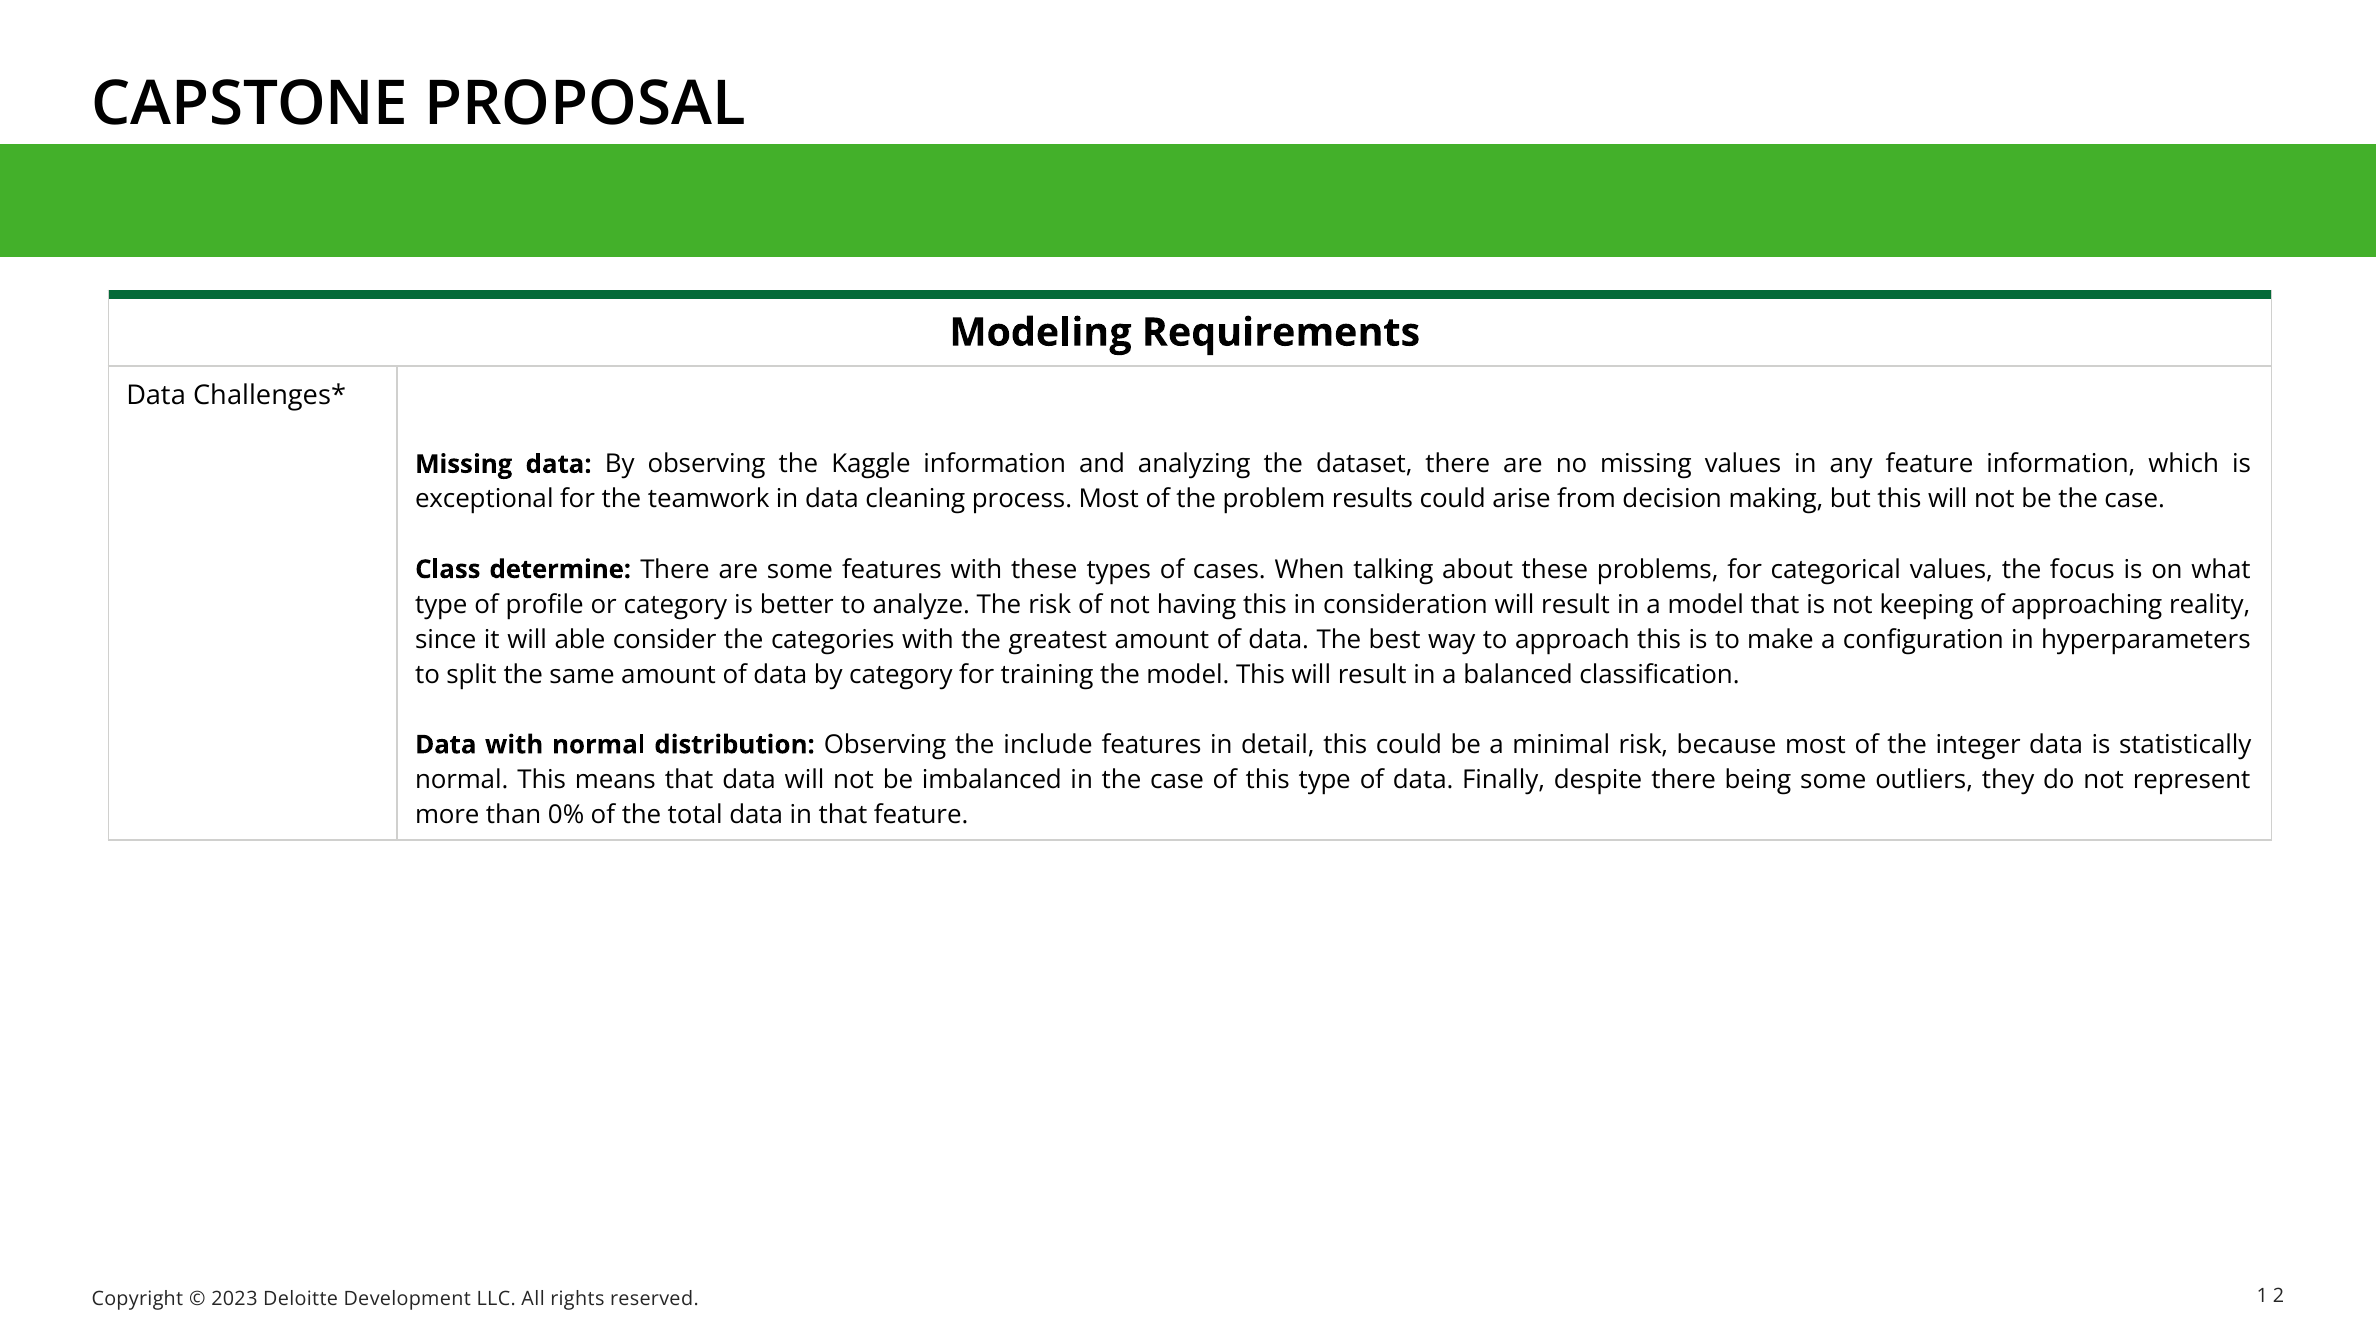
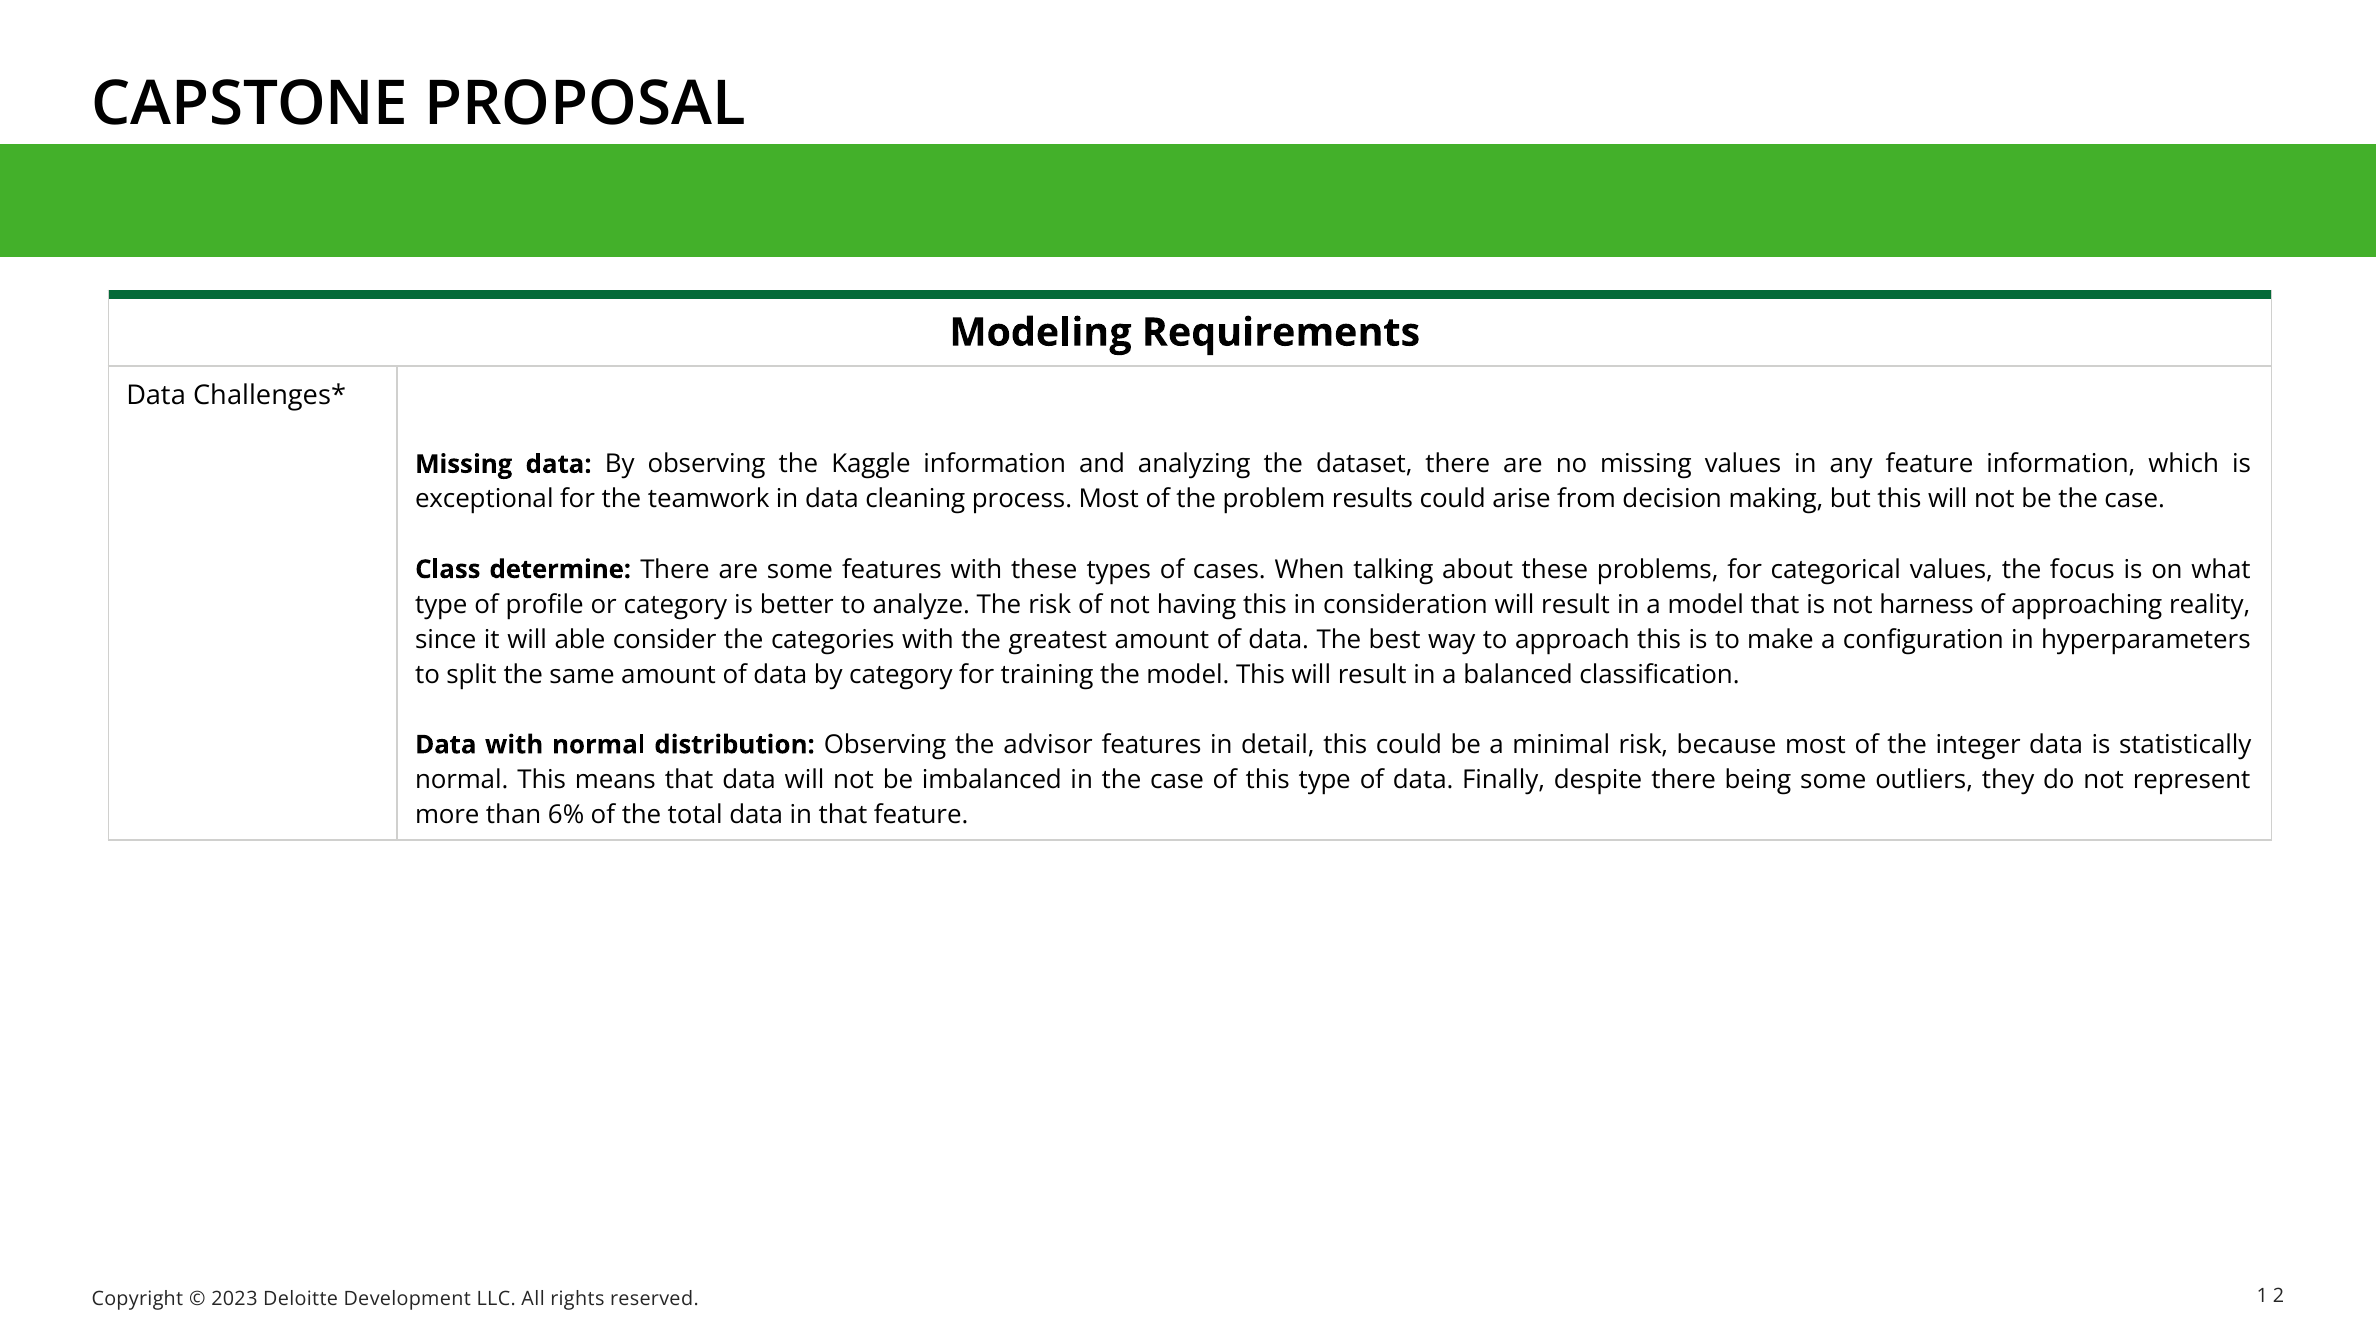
keeping: keeping -> harness
include: include -> advisor
0%: 0% -> 6%
